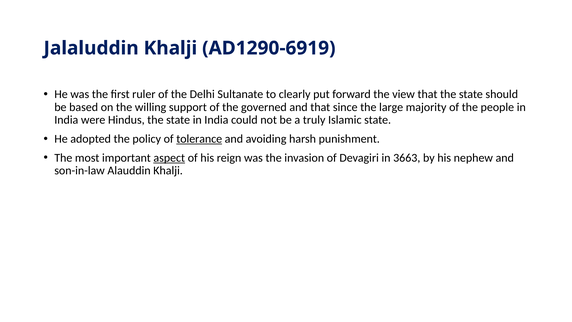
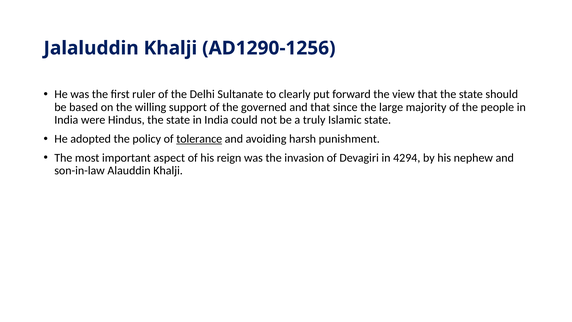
AD1290-6919: AD1290-6919 -> AD1290-1256
aspect underline: present -> none
3663: 3663 -> 4294
